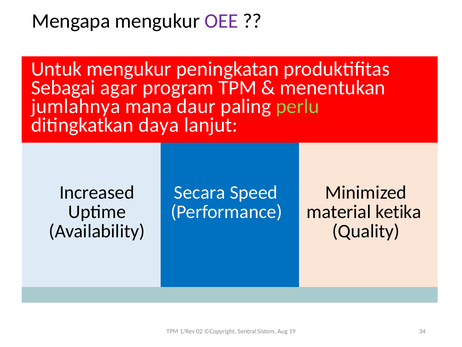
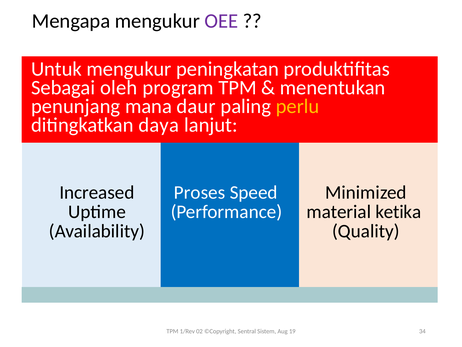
agar: agar -> oleh
jumlahnya: jumlahnya -> penunjang
perlu colour: light green -> yellow
Secara: Secara -> Proses
